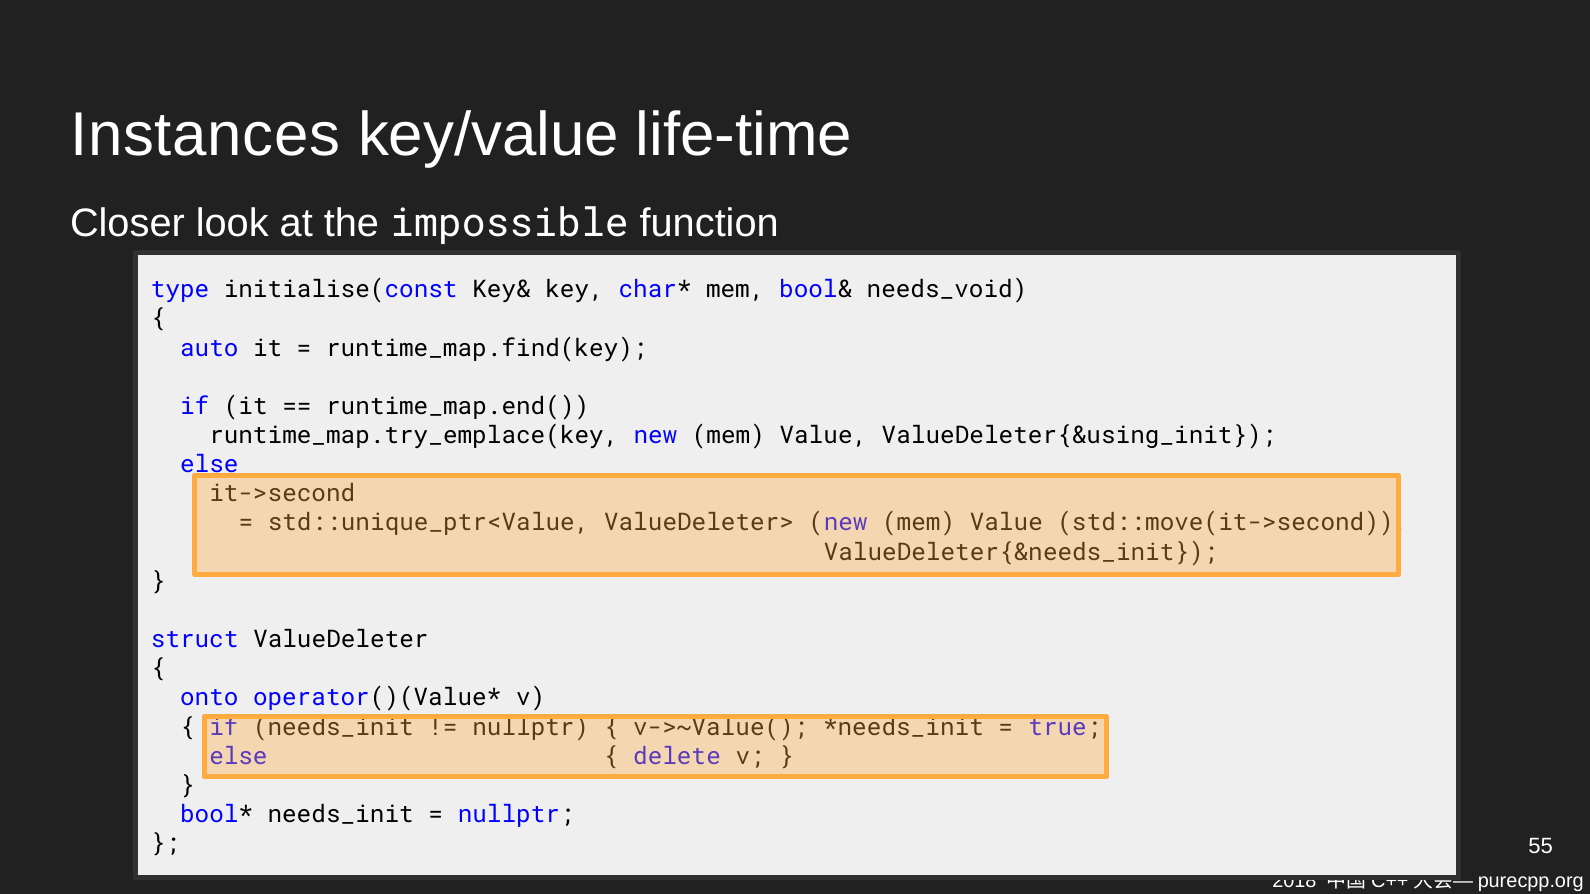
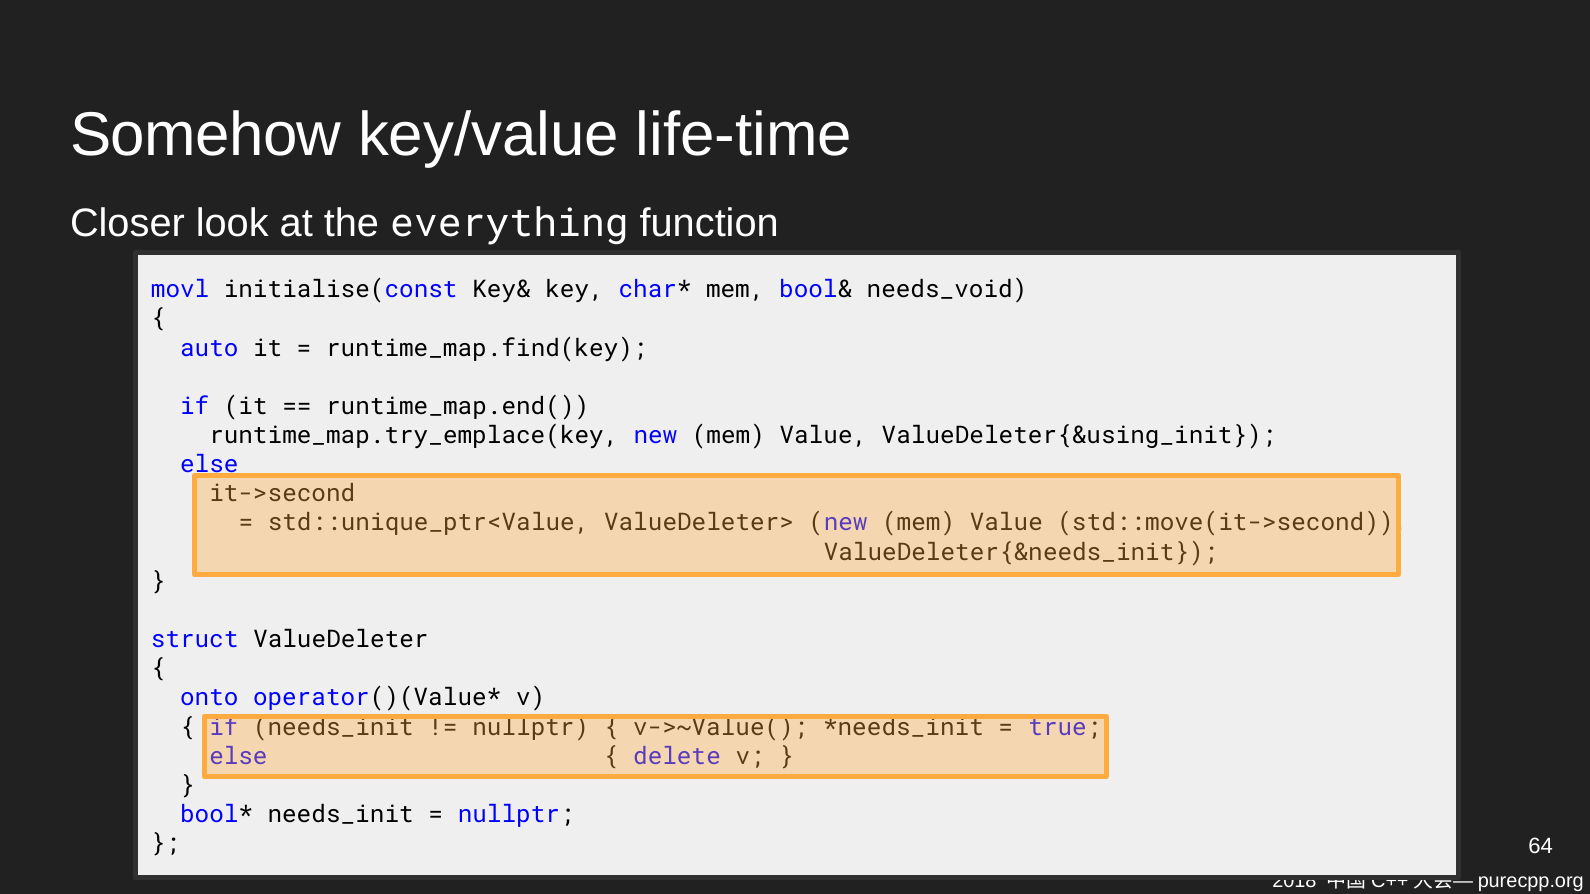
Instances: Instances -> Somehow
impossible: impossible -> everything
type: type -> movl
55: 55 -> 64
